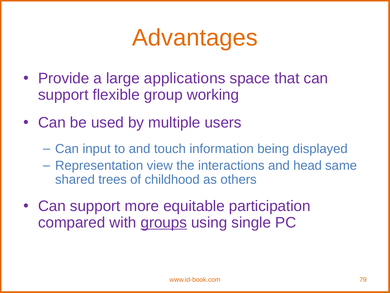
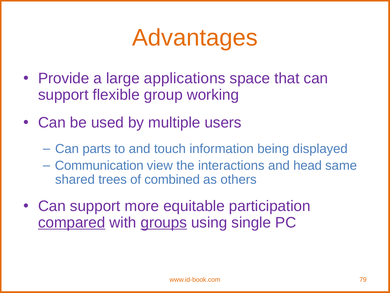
input: input -> parts
Representation: Representation -> Communication
childhood: childhood -> combined
compared underline: none -> present
